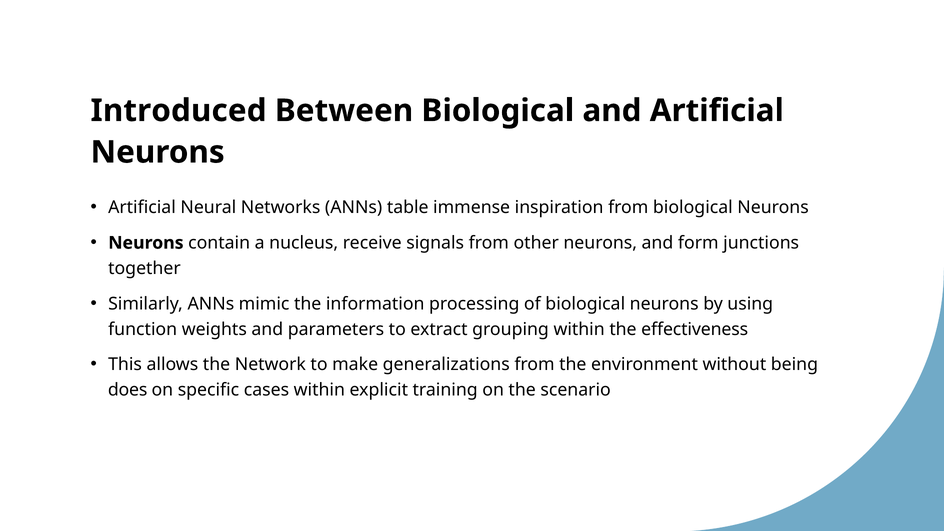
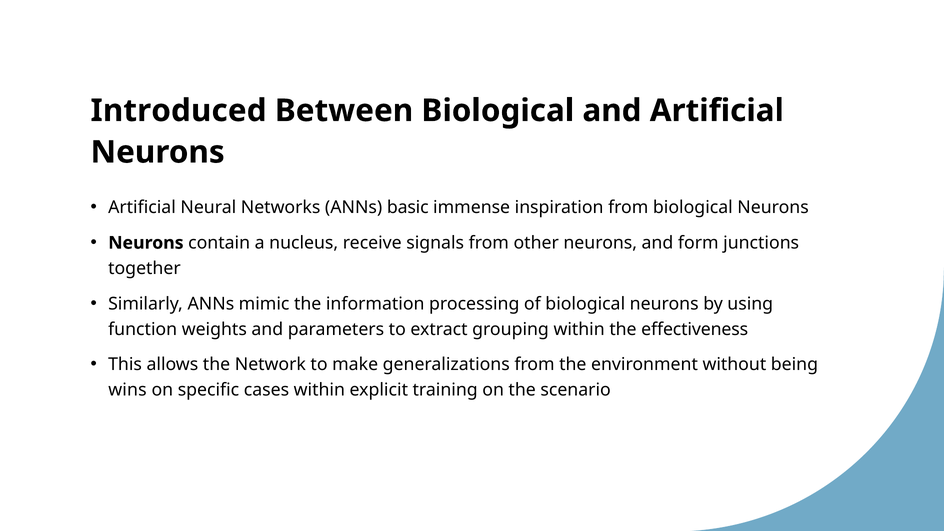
table: table -> basic
does: does -> wins
